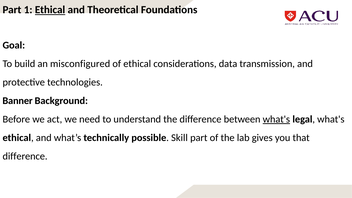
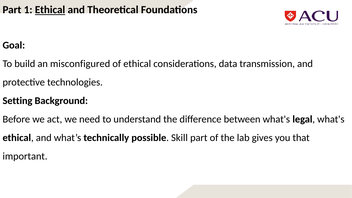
Banner: Banner -> Setting
what's at (276, 119) underline: present -> none
difference at (25, 156): difference -> important
